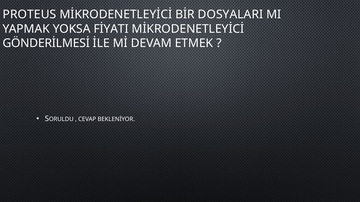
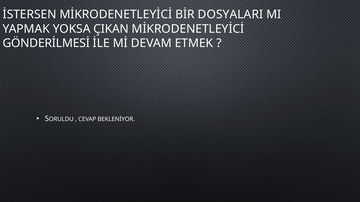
PROTEUS: PROTEUS -> İSTERSEN
FİYATI: FİYATI -> ÇIKAN
